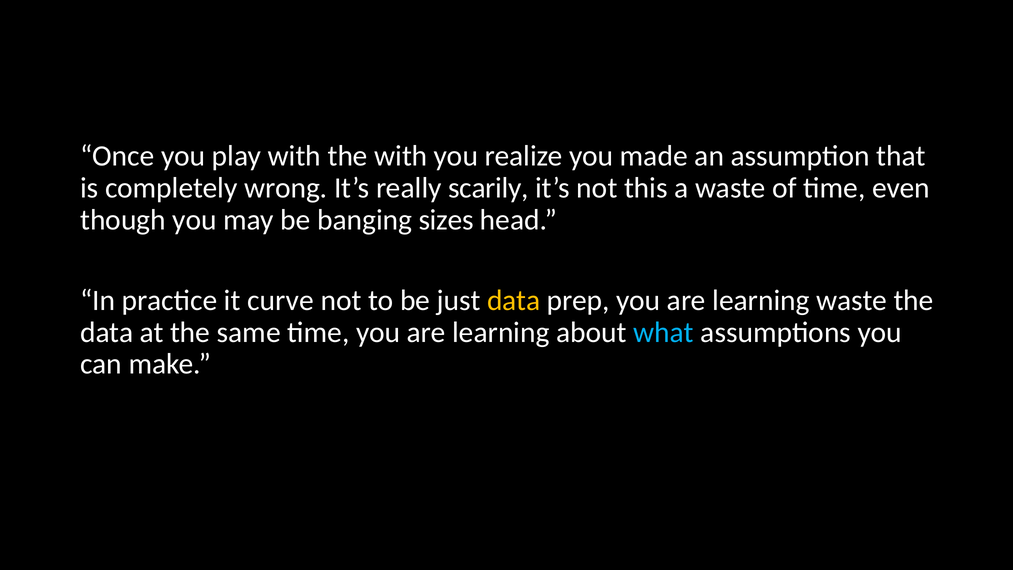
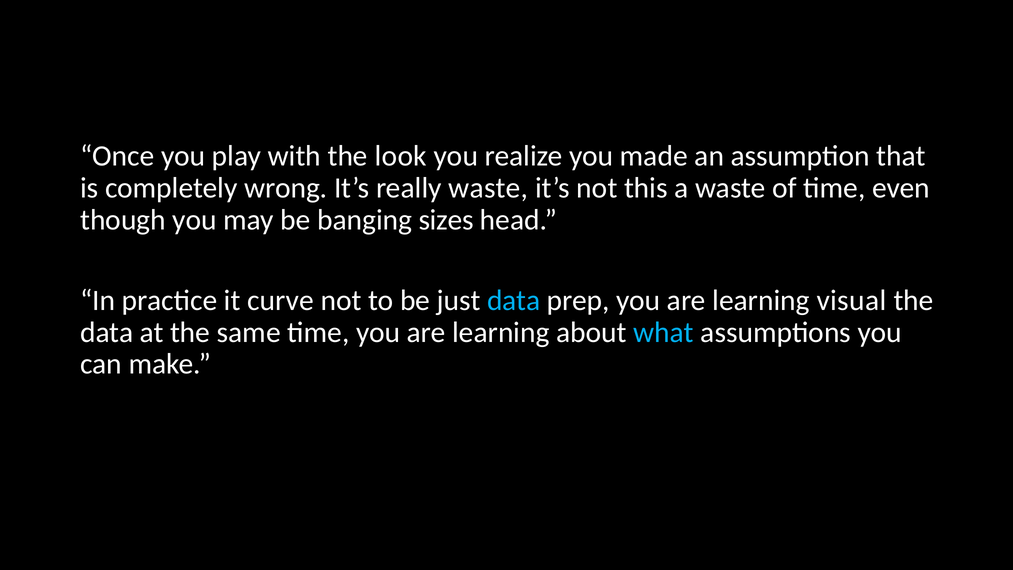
the with: with -> look
really scarily: scarily -> waste
data at (514, 300) colour: yellow -> light blue
learning waste: waste -> visual
